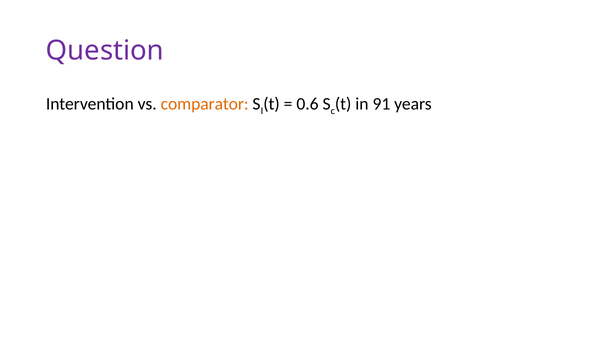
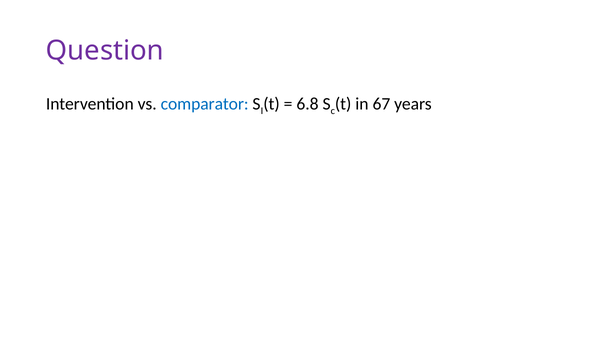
comparator colour: orange -> blue
0.6: 0.6 -> 6.8
91: 91 -> 67
